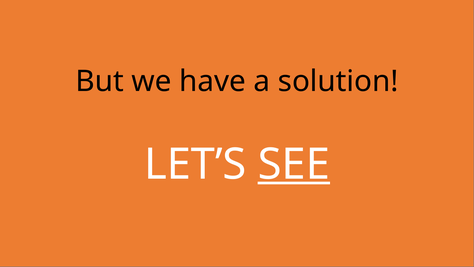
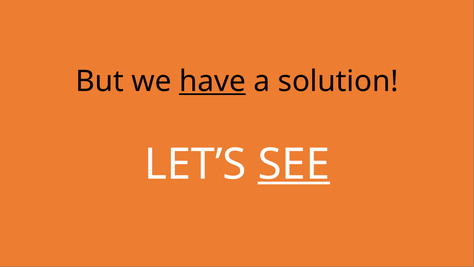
have underline: none -> present
